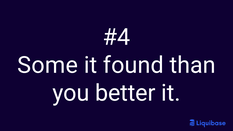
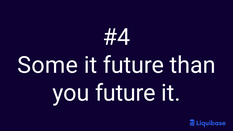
it found: found -> future
you better: better -> future
